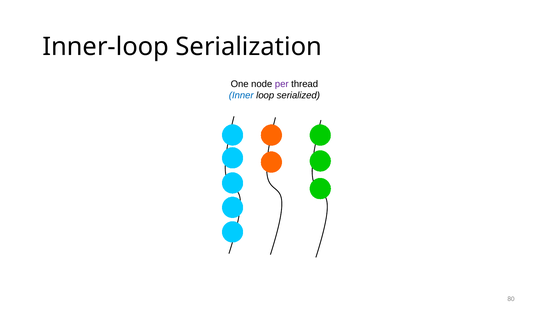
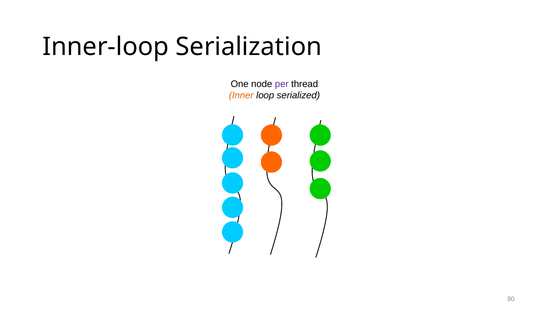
Inner colour: blue -> orange
